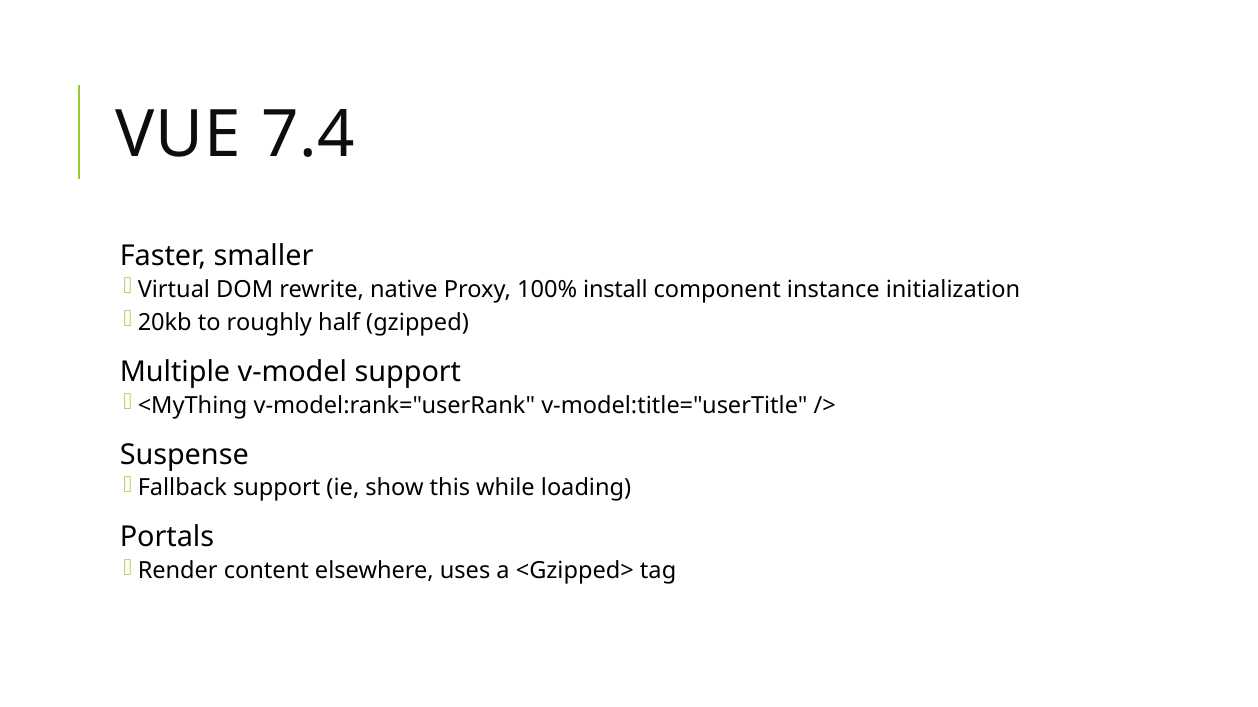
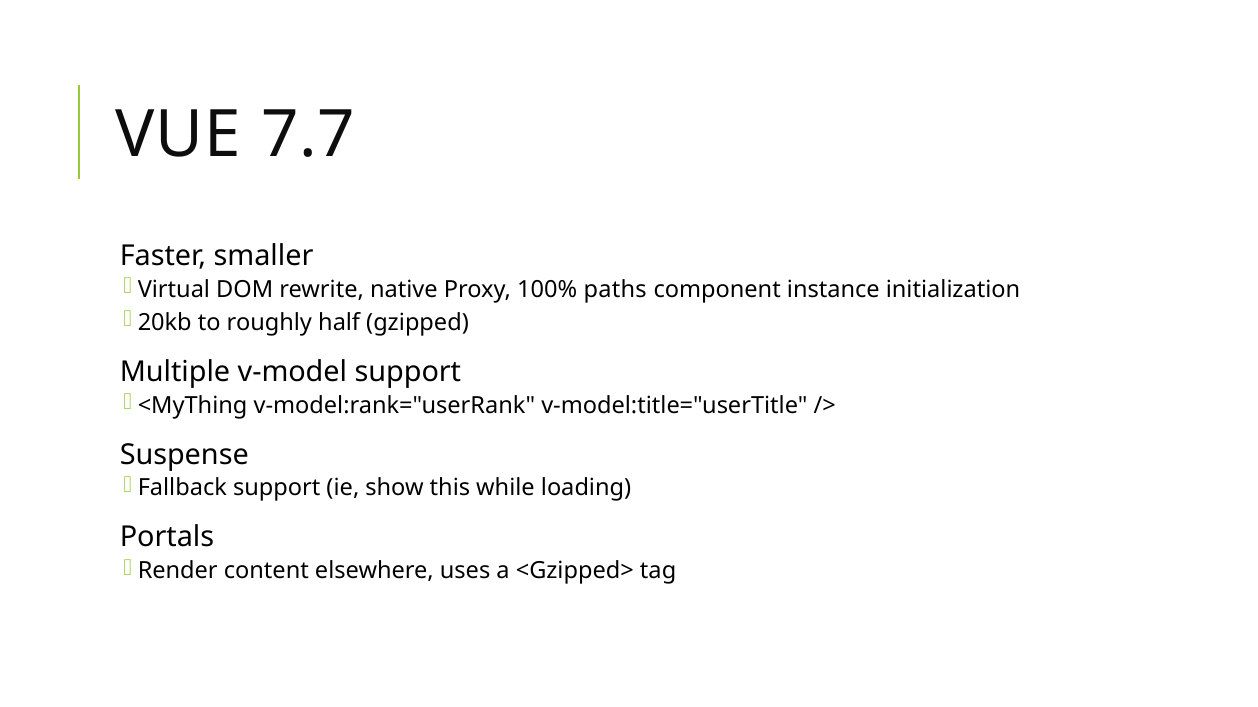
7.4: 7.4 -> 7.7
install: install -> paths
